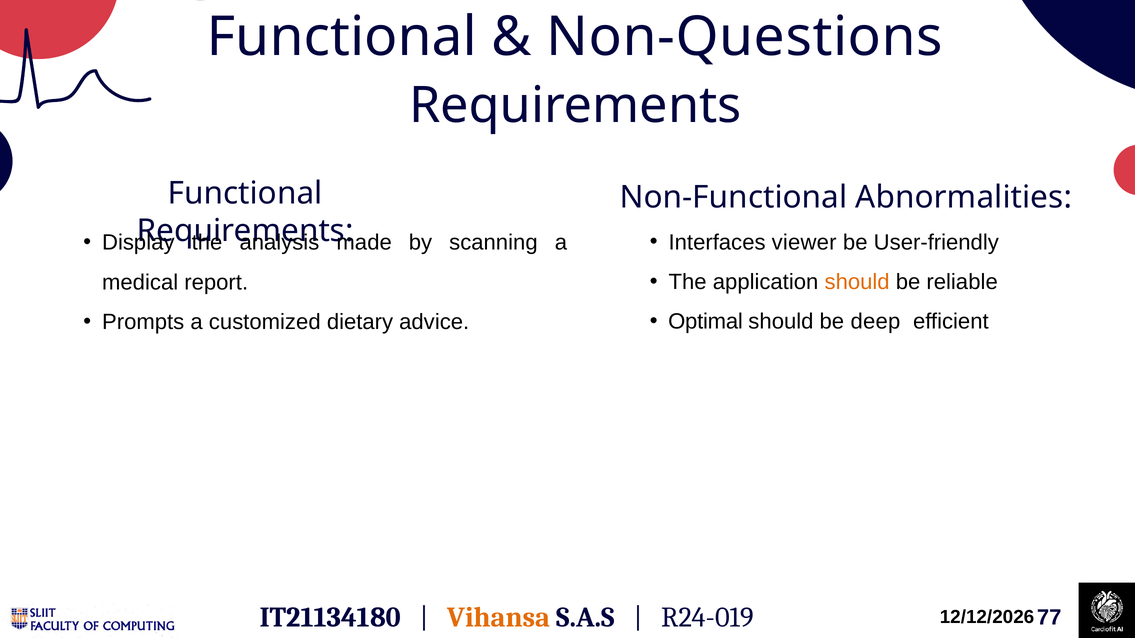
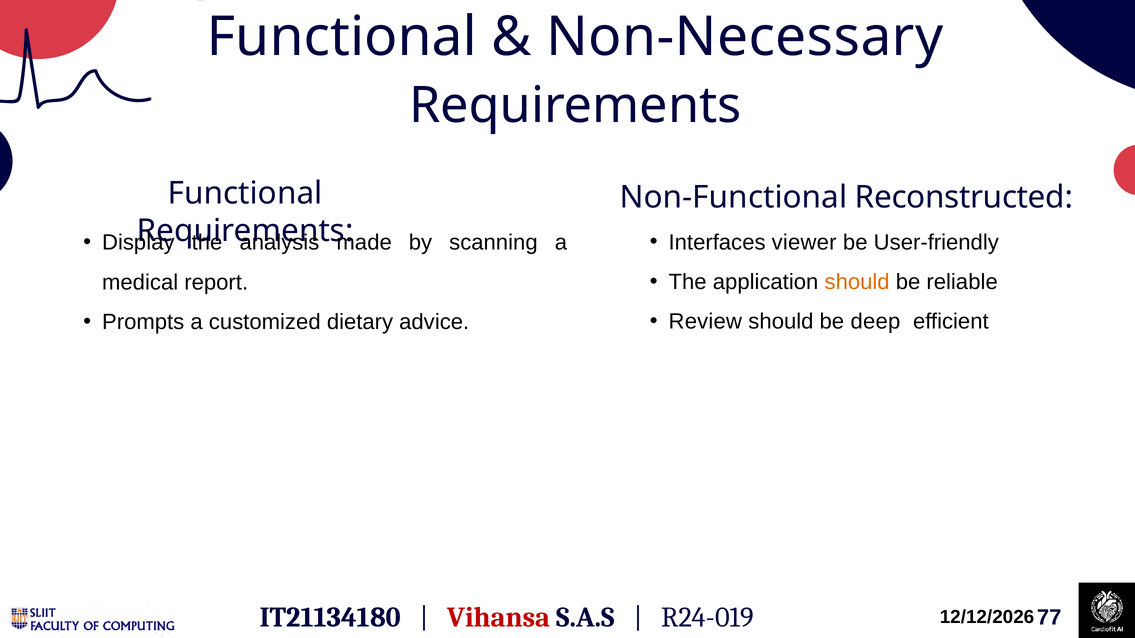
Non-Questions: Non-Questions -> Non-Necessary
Abnormalities: Abnormalities -> Reconstructed
Optimal: Optimal -> Review
Vihansa colour: orange -> red
